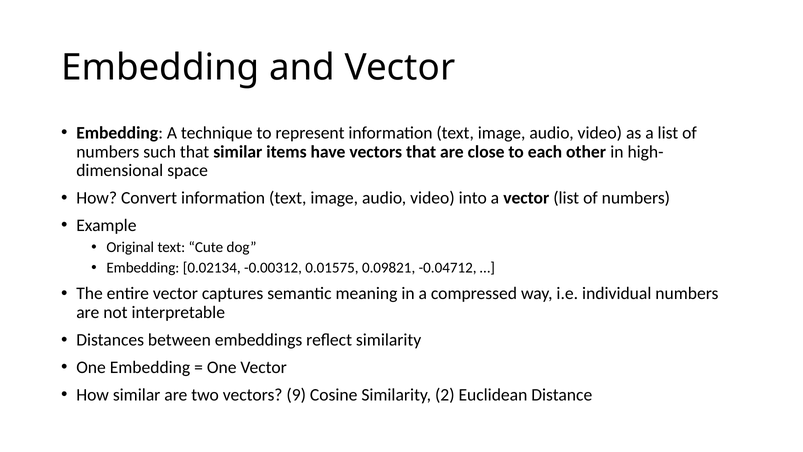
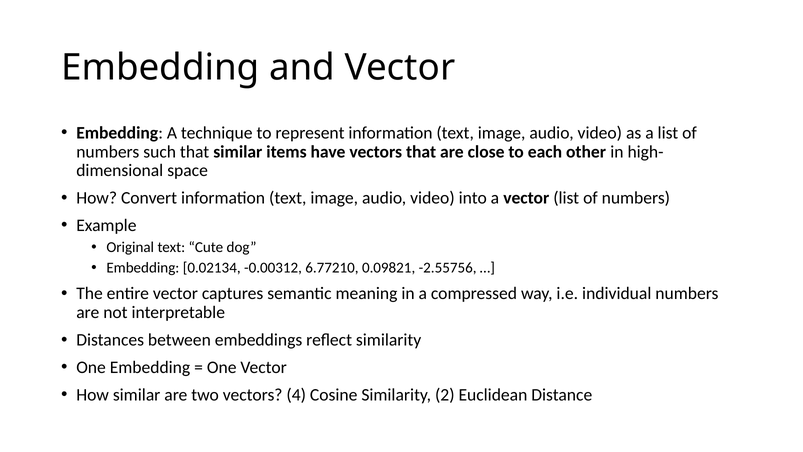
0.01575: 0.01575 -> 6.77210
-0.04712: -0.04712 -> -2.55756
9: 9 -> 4
